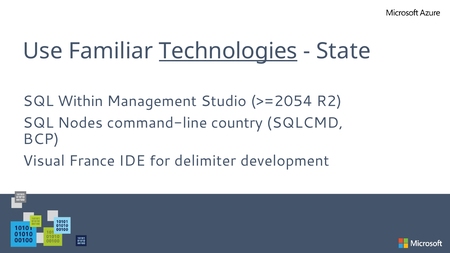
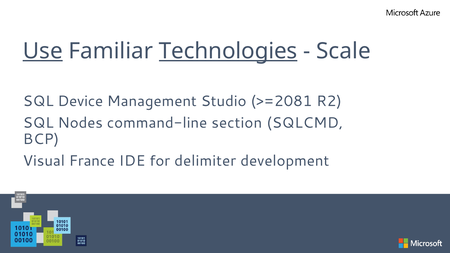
Use underline: none -> present
State: State -> Scale
Within: Within -> Device
>=2054: >=2054 -> >=2081
country: country -> section
